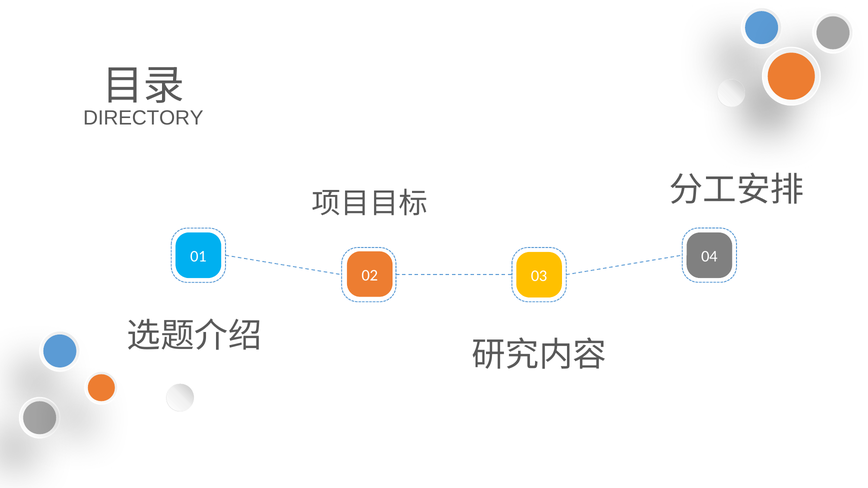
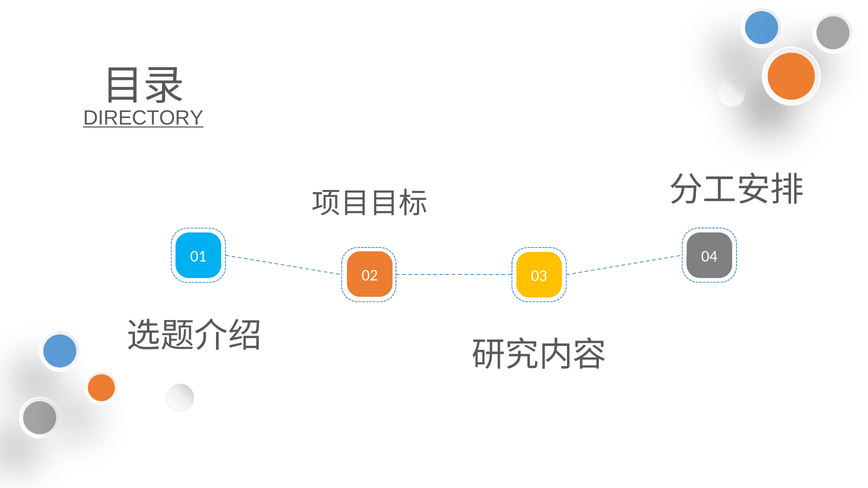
DIRECTORY underline: none -> present
